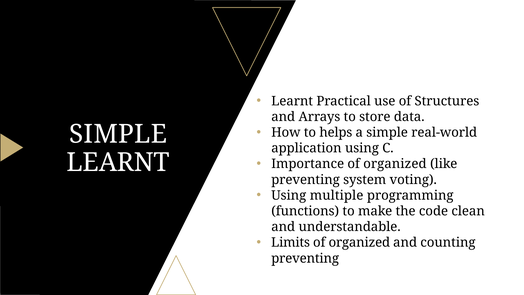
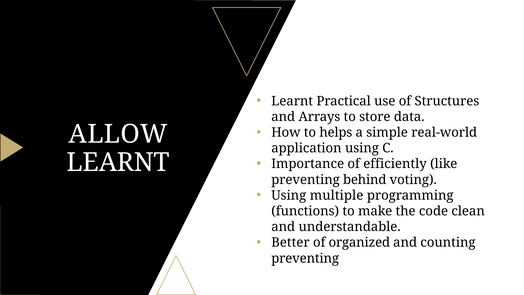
SIMPLE at (118, 134): SIMPLE -> ALLOW
Importance of organized: organized -> efficiently
system: system -> behind
Limits: Limits -> Better
